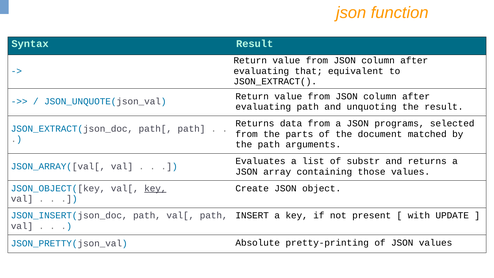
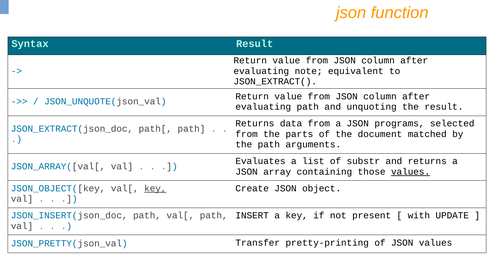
that: that -> note
values at (411, 172) underline: none -> present
Absolute: Absolute -> Transfer
